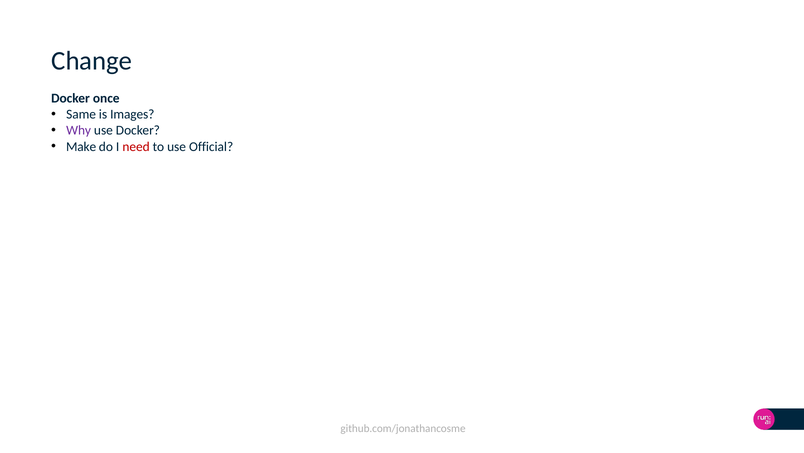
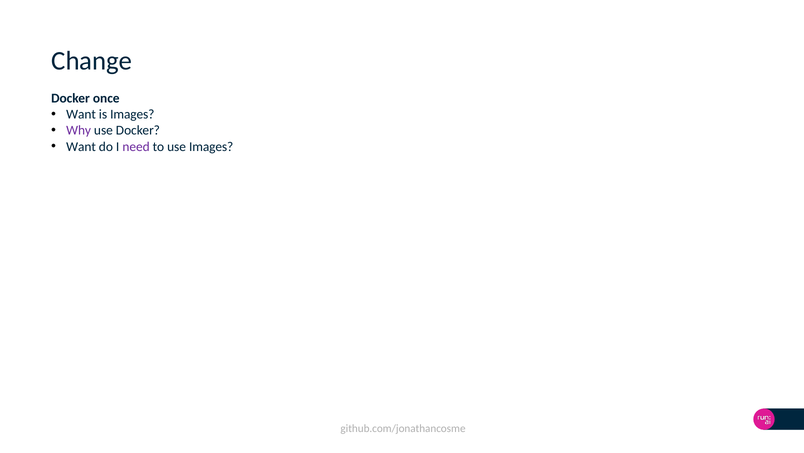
Same at (81, 114): Same -> Want
Make at (81, 146): Make -> Want
need colour: red -> purple
use Official: Official -> Images
